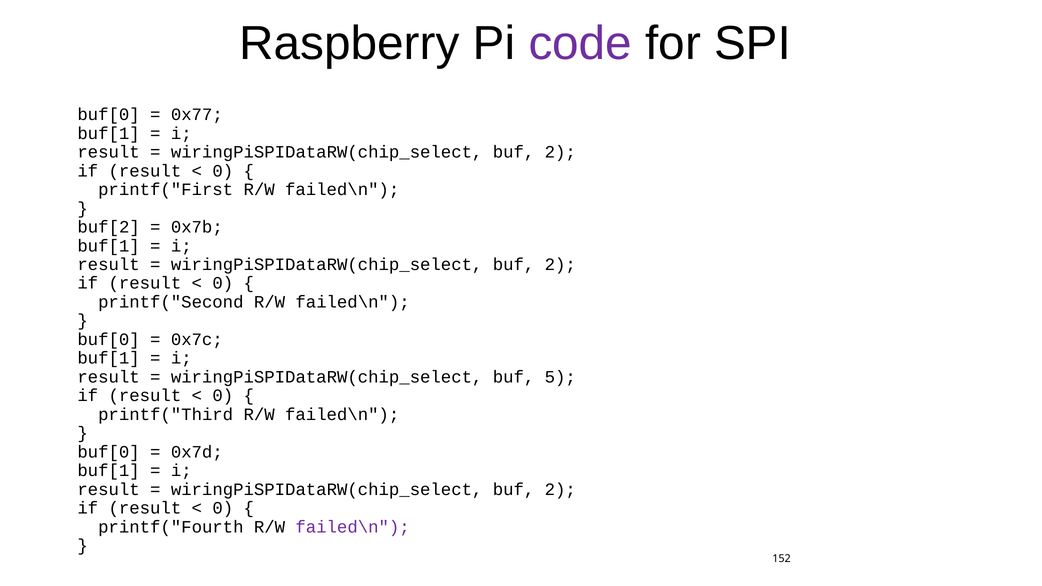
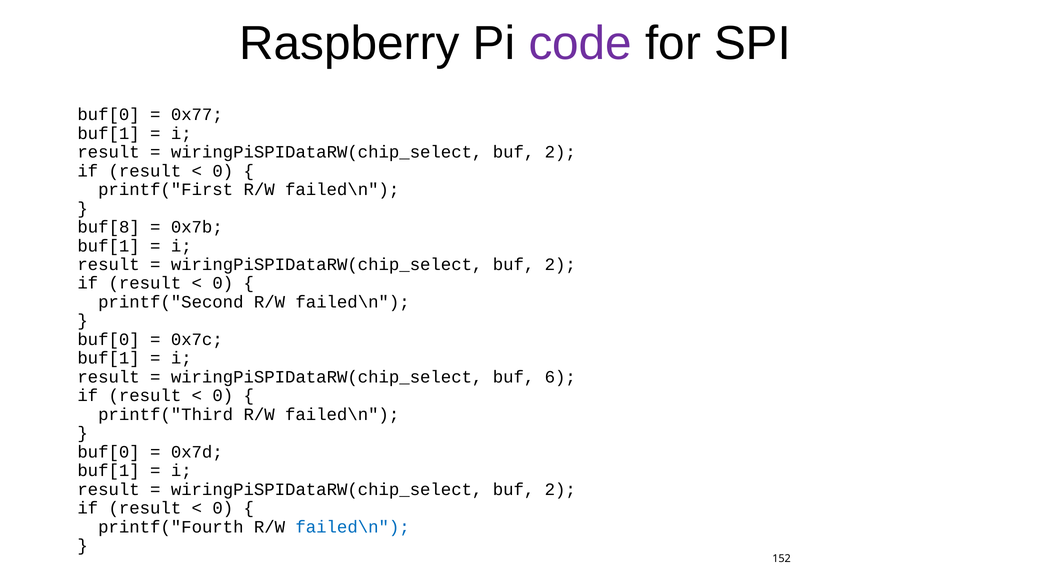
buf[2: buf[2 -> buf[8
5: 5 -> 6
failed\n at (353, 527) colour: purple -> blue
